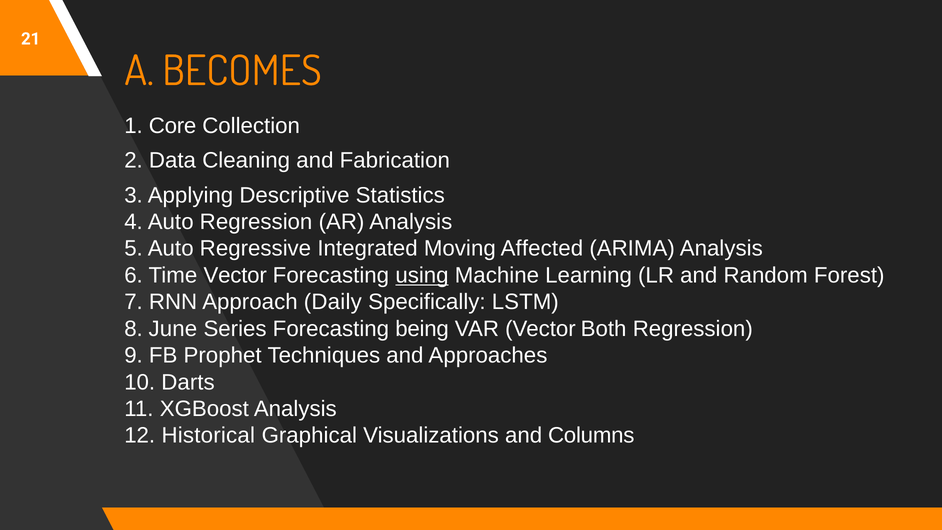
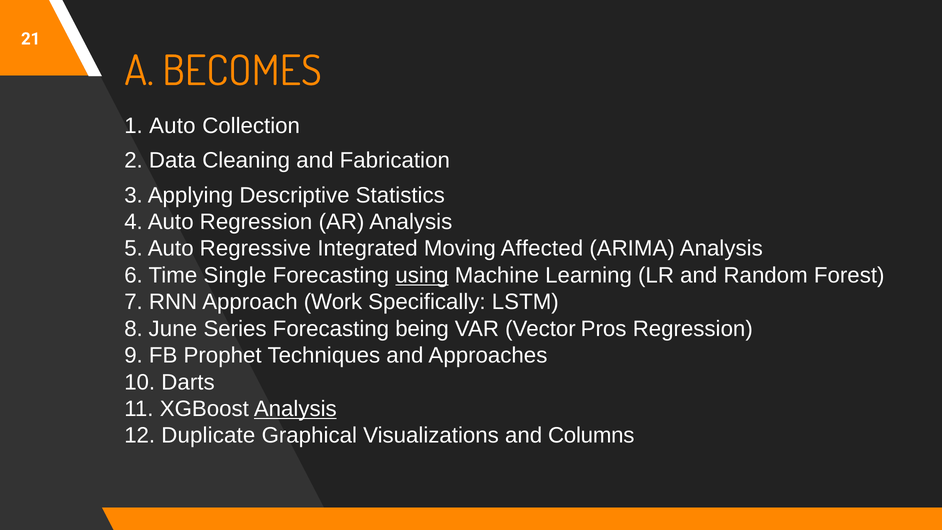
1 Core: Core -> Auto
Time Vector: Vector -> Single
Daily: Daily -> Work
Both: Both -> Pros
Analysis at (295, 409) underline: none -> present
Historical: Historical -> Duplicate
